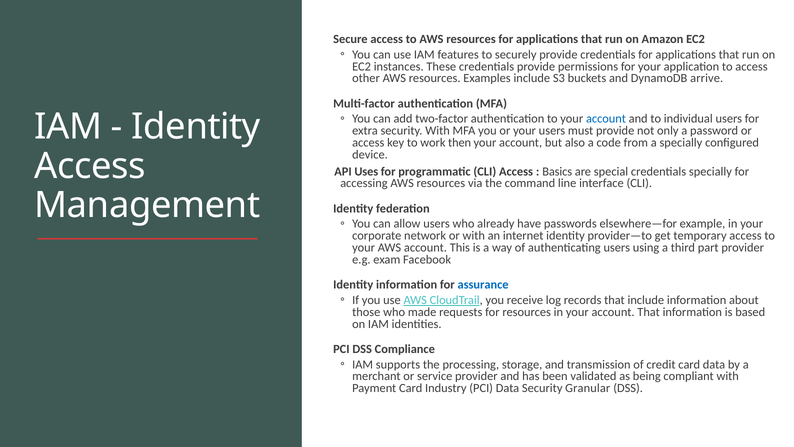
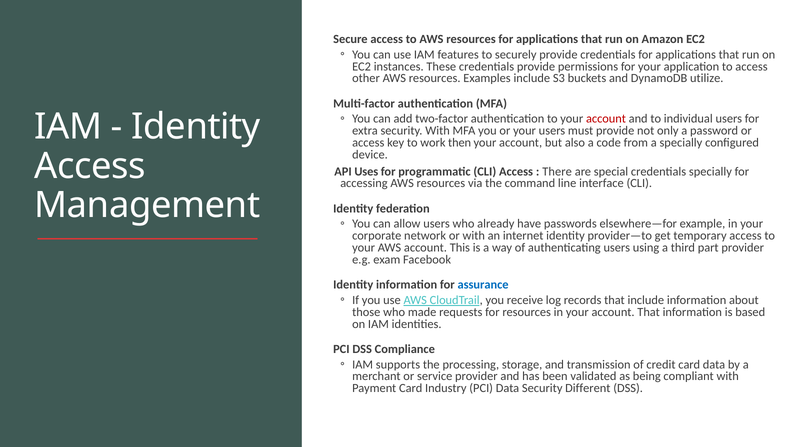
arrive: arrive -> utilize
account at (606, 119) colour: blue -> red
Basics: Basics -> There
Granular: Granular -> Different
